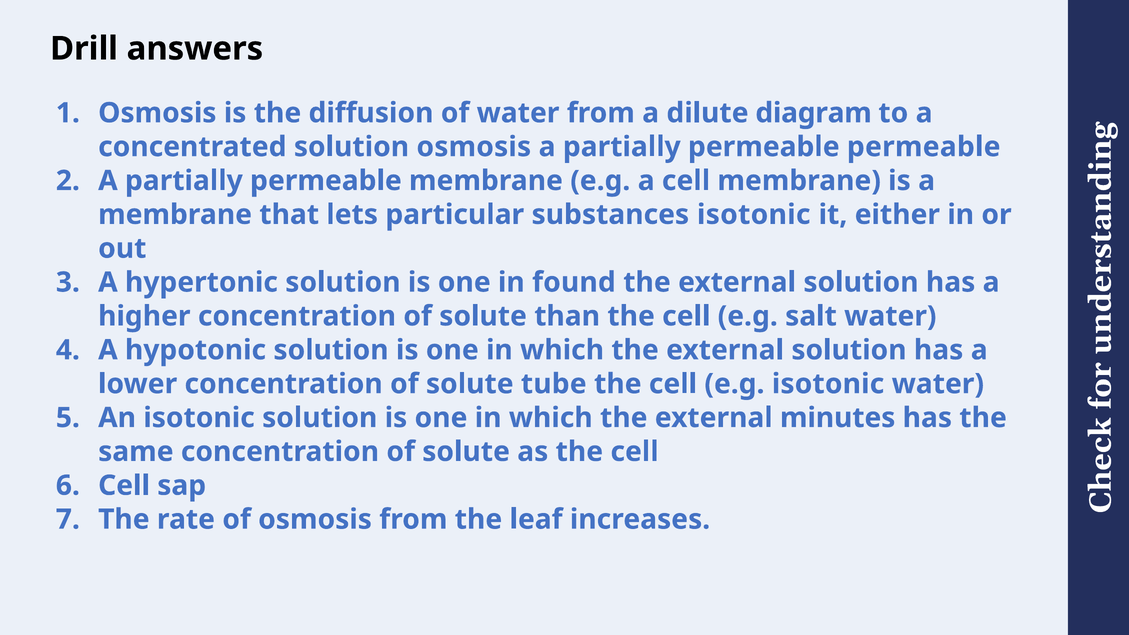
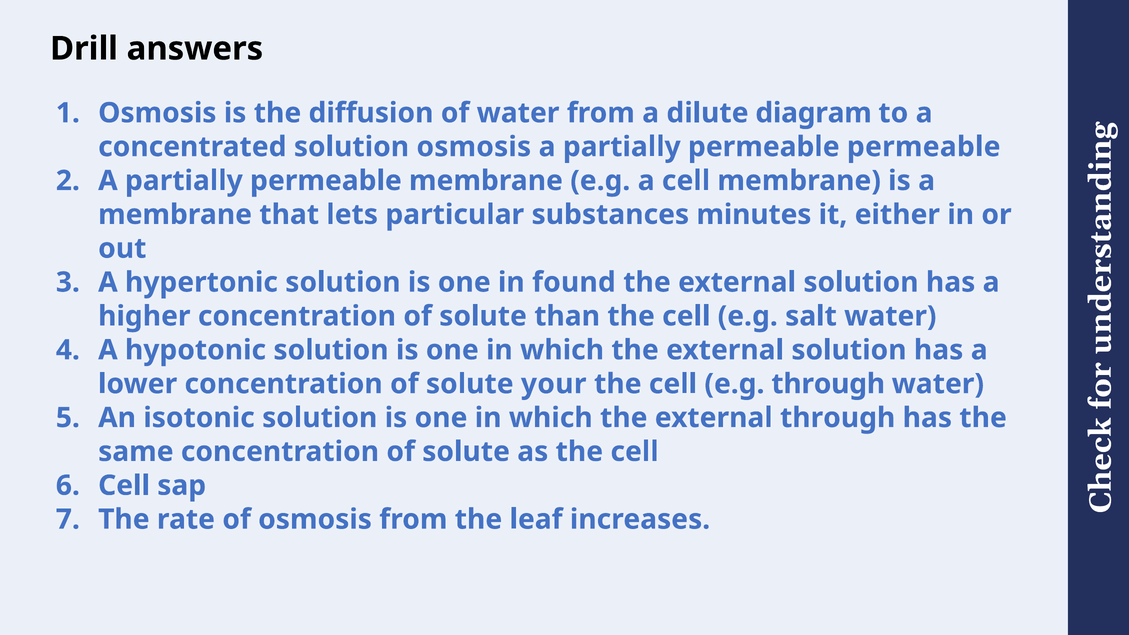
substances isotonic: isotonic -> minutes
tube: tube -> your
e.g isotonic: isotonic -> through
external minutes: minutes -> through
